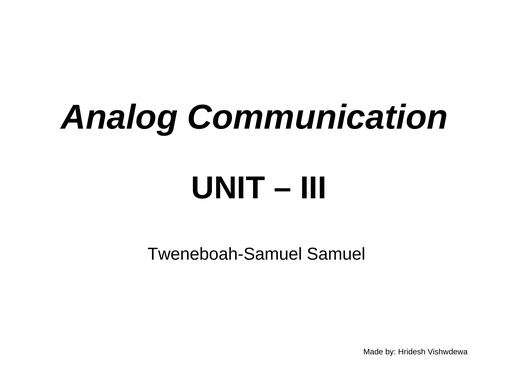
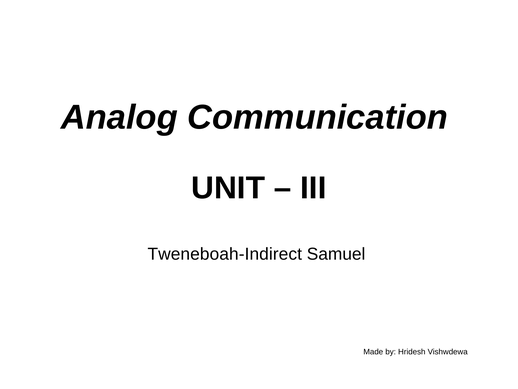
Tweneboah-Samuel: Tweneboah-Samuel -> Tweneboah-Indirect
